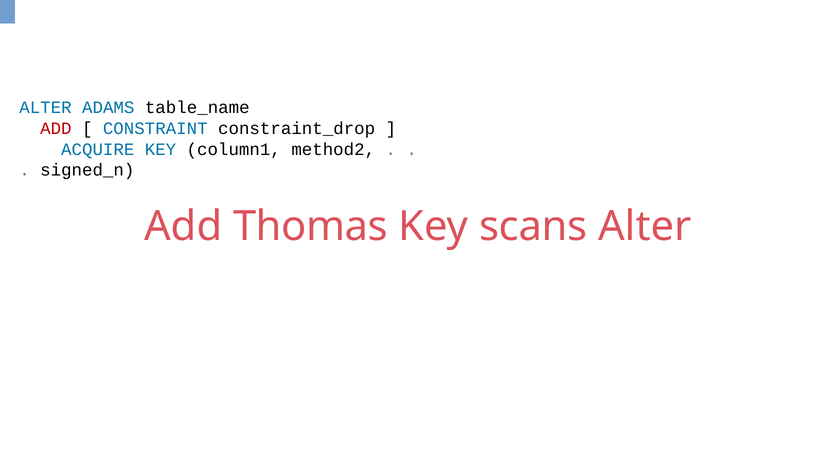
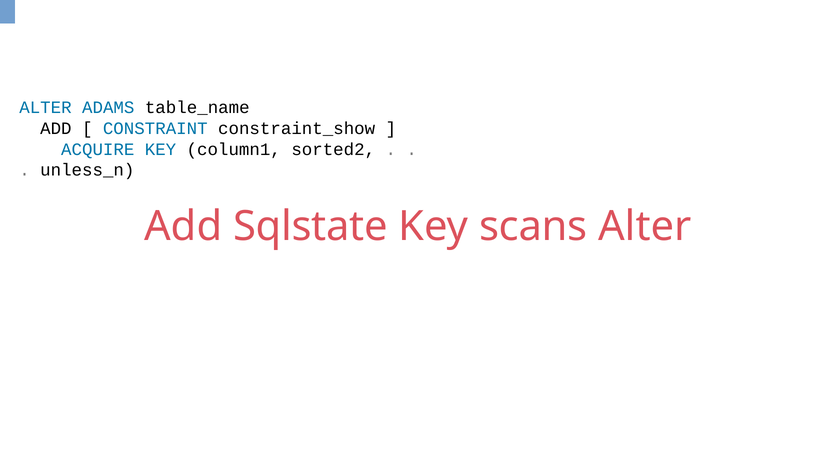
ADD at (56, 128) colour: red -> black
constraint_drop: constraint_drop -> constraint_show
method2: method2 -> sorted2
signed_n: signed_n -> unless_n
Thomas: Thomas -> Sqlstate
